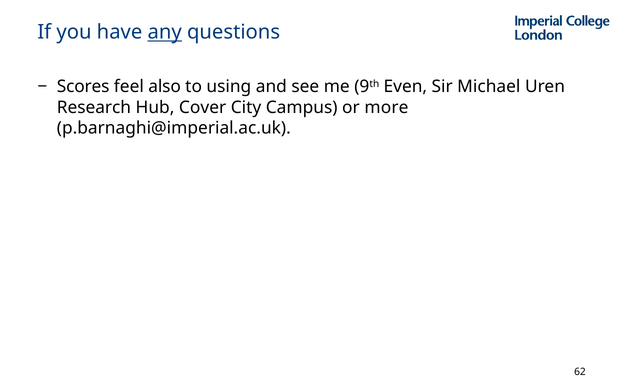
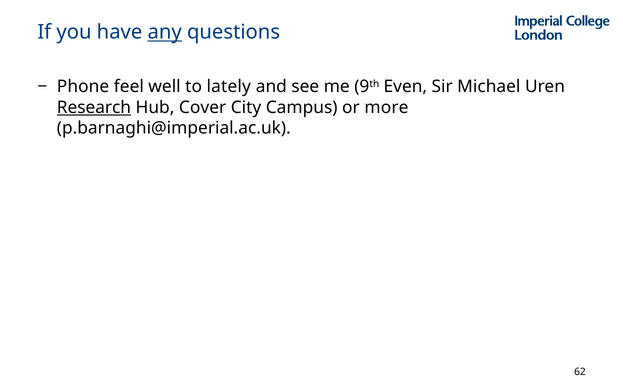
Scores: Scores -> Phone
also: also -> well
using: using -> lately
Research underline: none -> present
